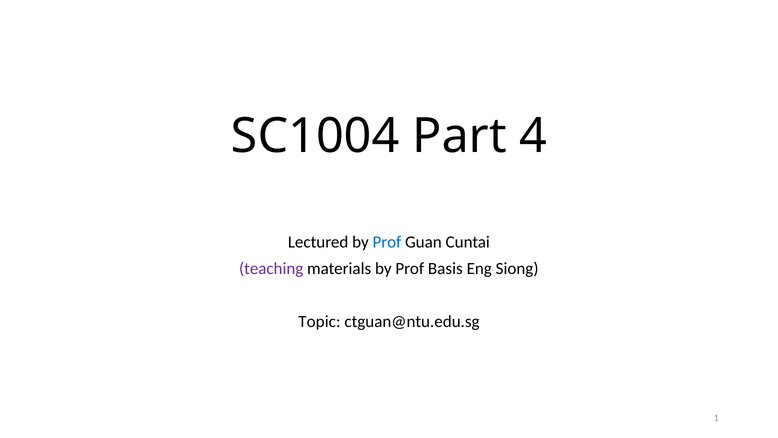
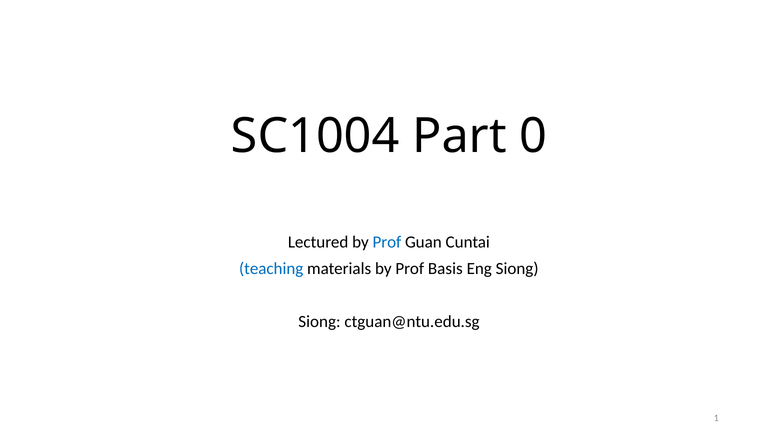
4: 4 -> 0
teaching colour: purple -> blue
Topic at (319, 321): Topic -> Siong
